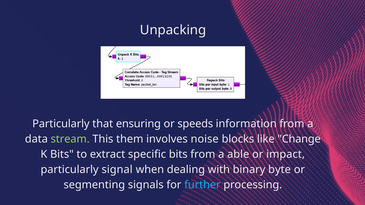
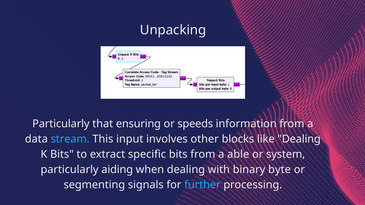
stream colour: light green -> light blue
them: them -> input
noise: noise -> other
like Change: Change -> Dealing
impact: impact -> system
signal: signal -> aiding
